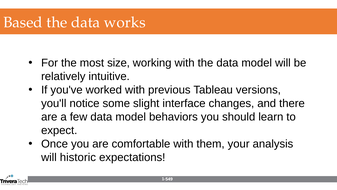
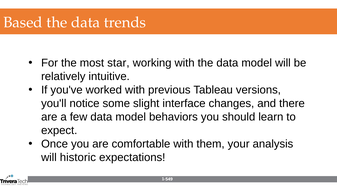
works: works -> trends
size: size -> star
